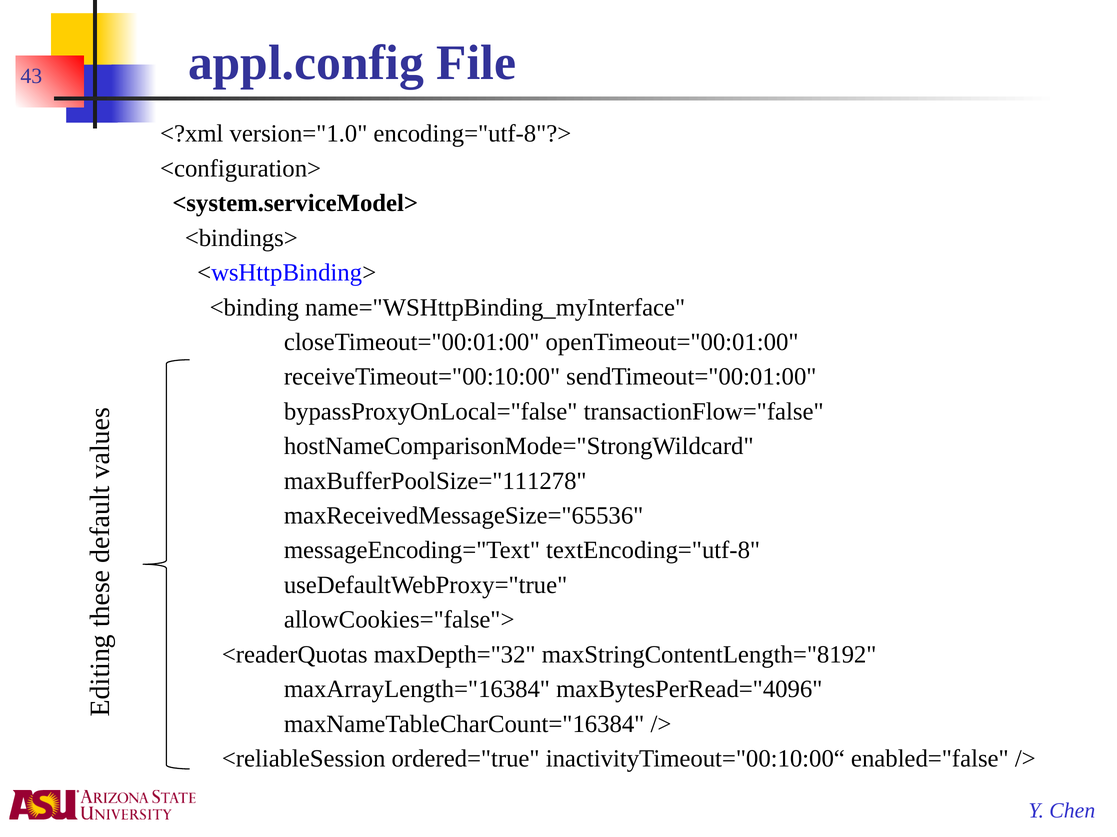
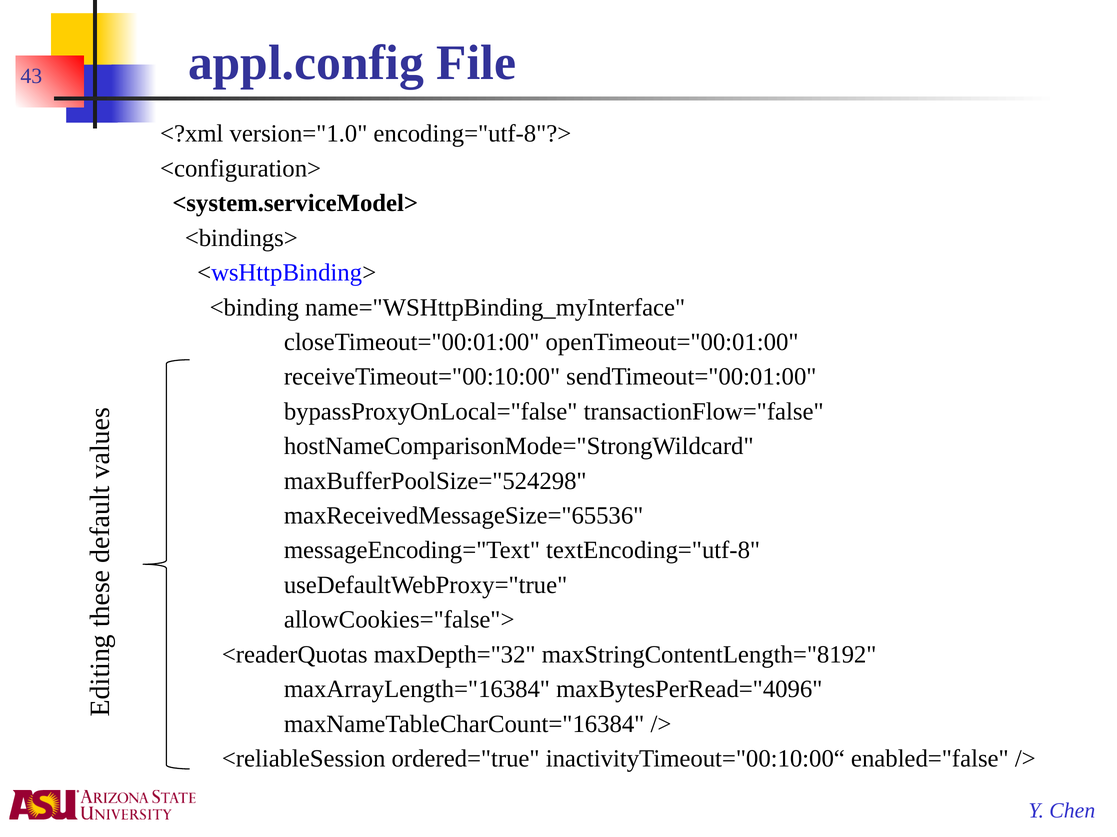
maxBufferPoolSize="111278: maxBufferPoolSize="111278 -> maxBufferPoolSize="524298
